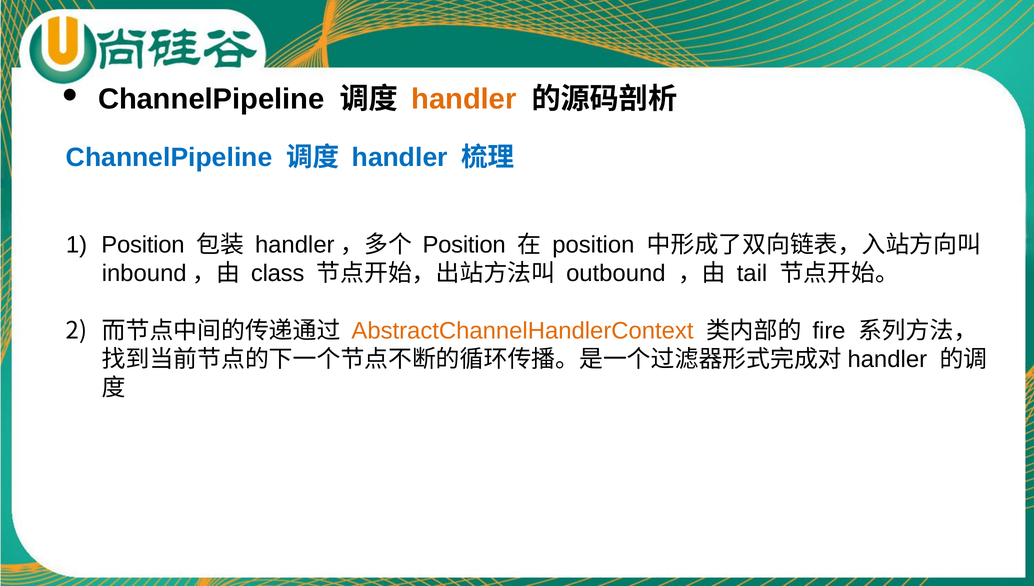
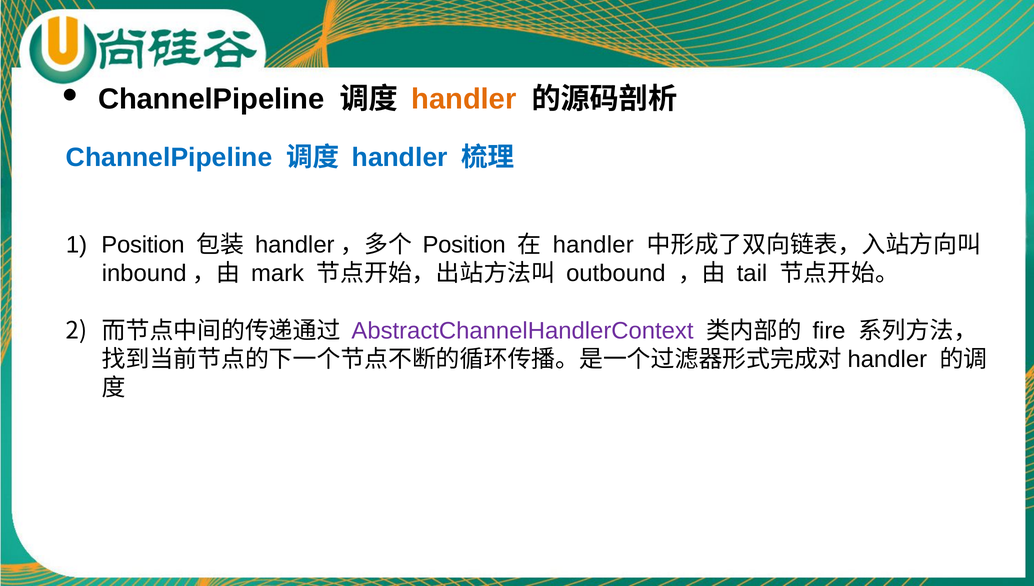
position at (593, 245): position -> handler
class: class -> mark
AbstractChannelHandlerContext colour: orange -> purple
